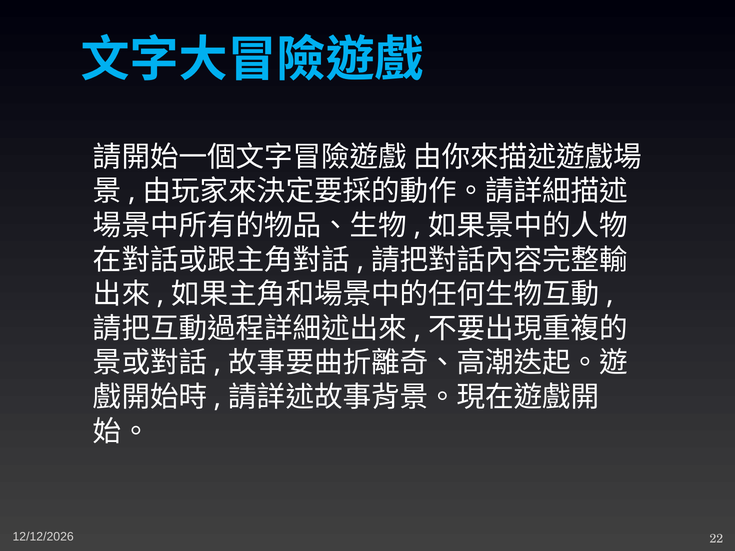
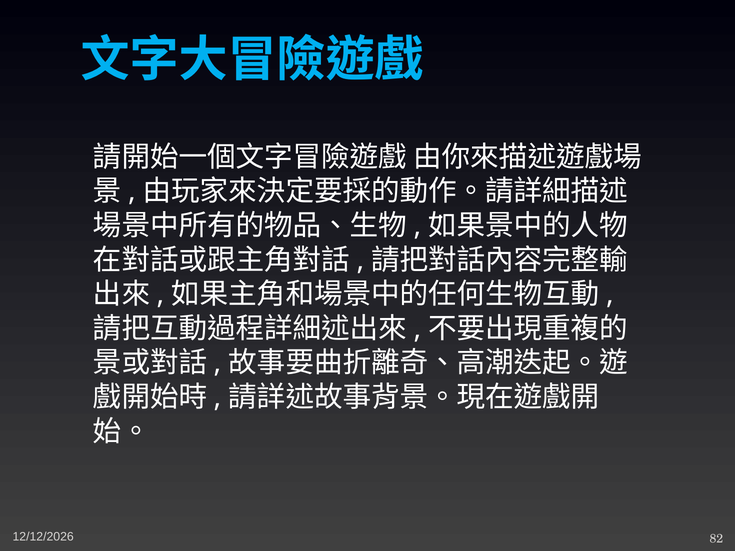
22: 22 -> 82
